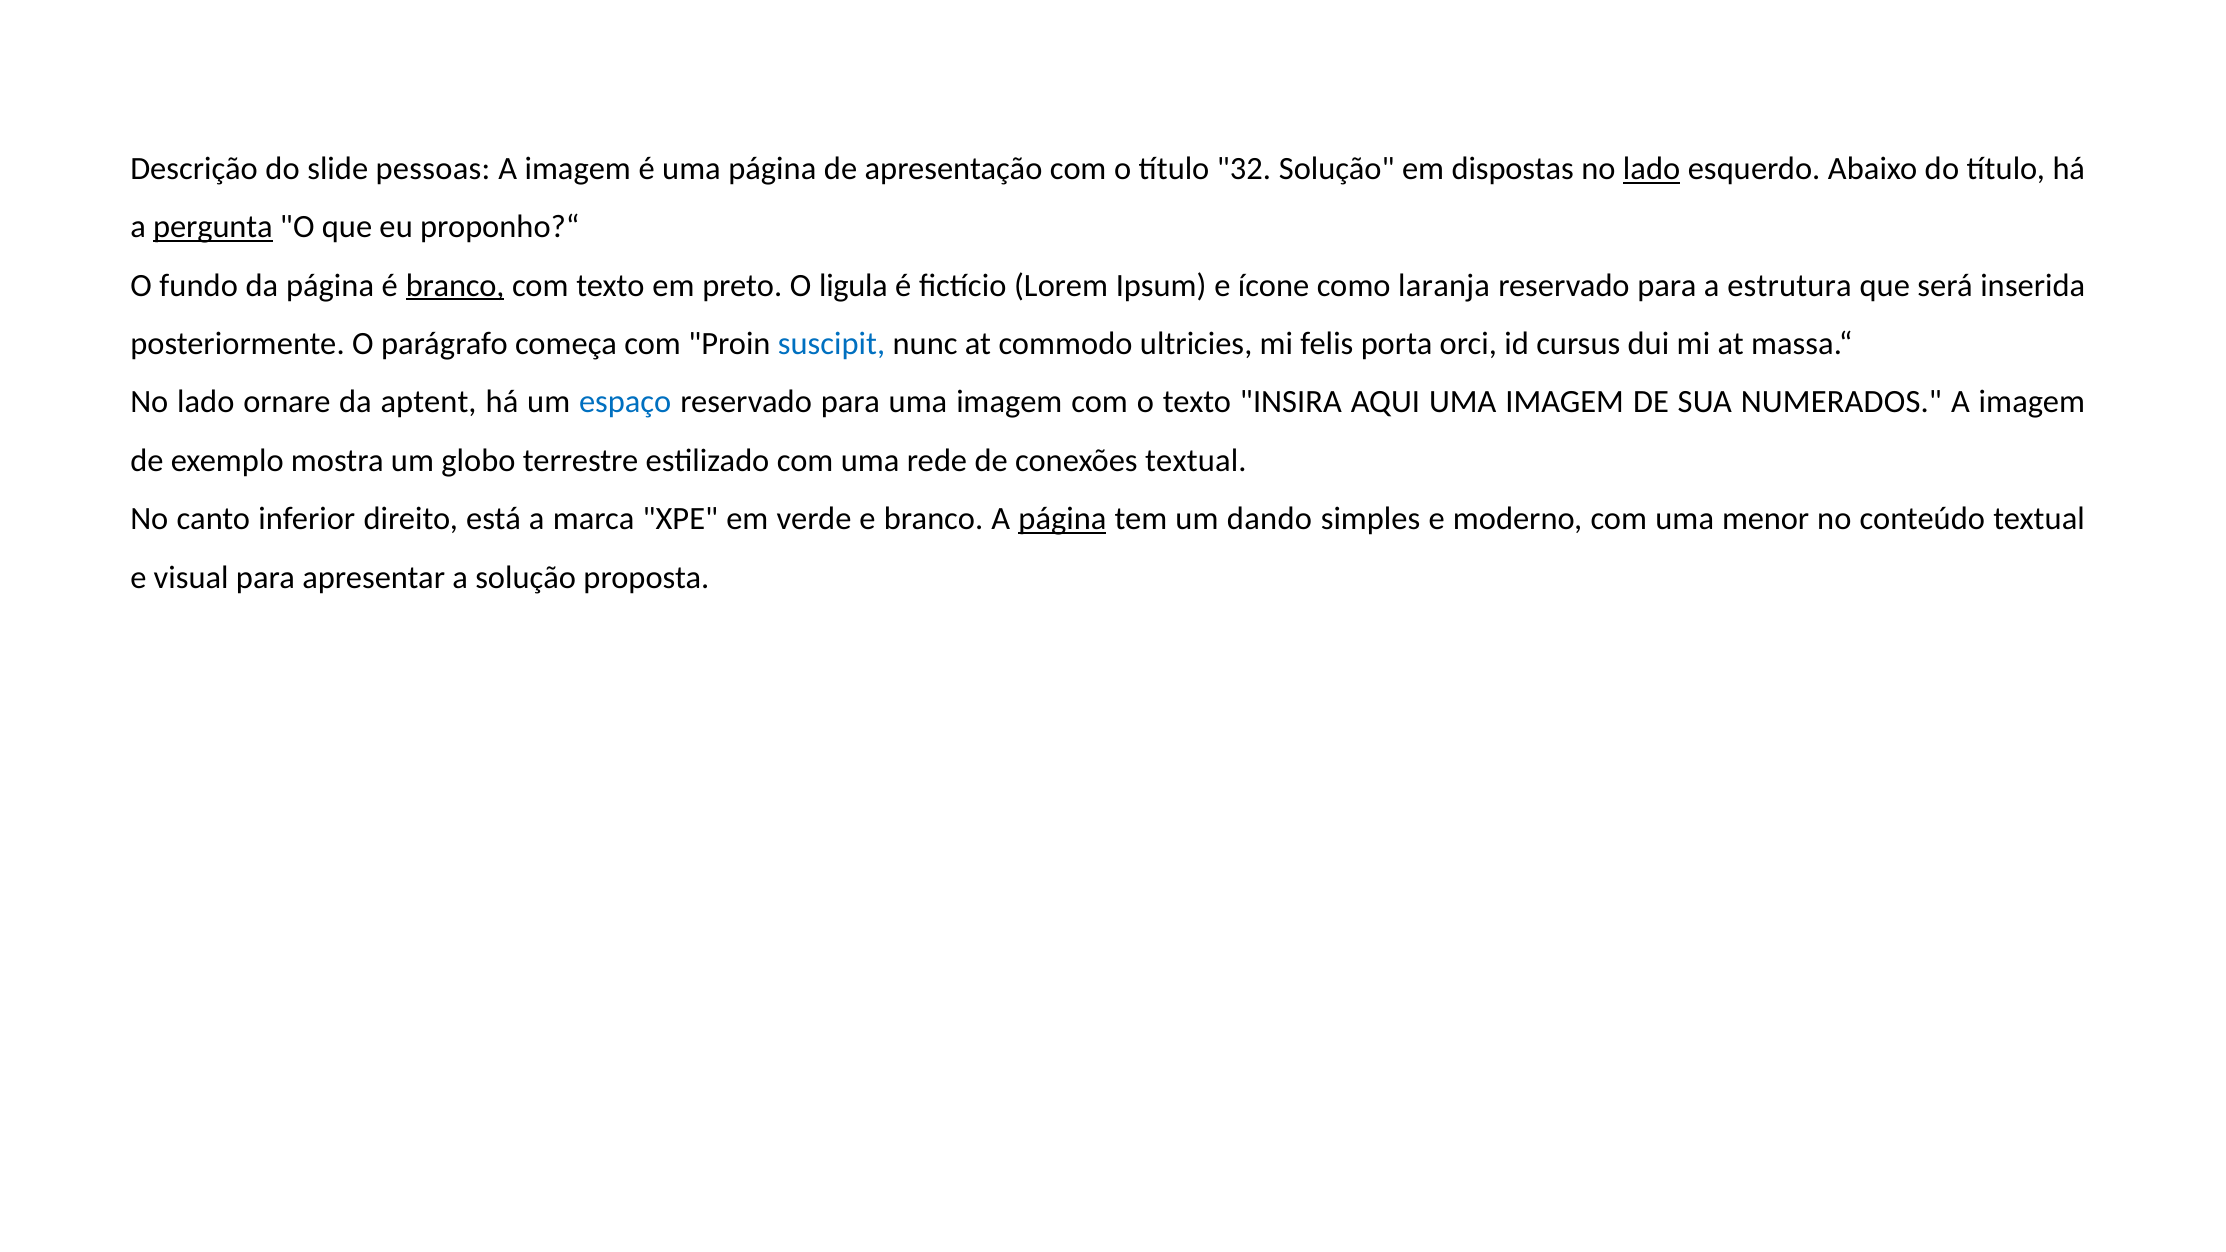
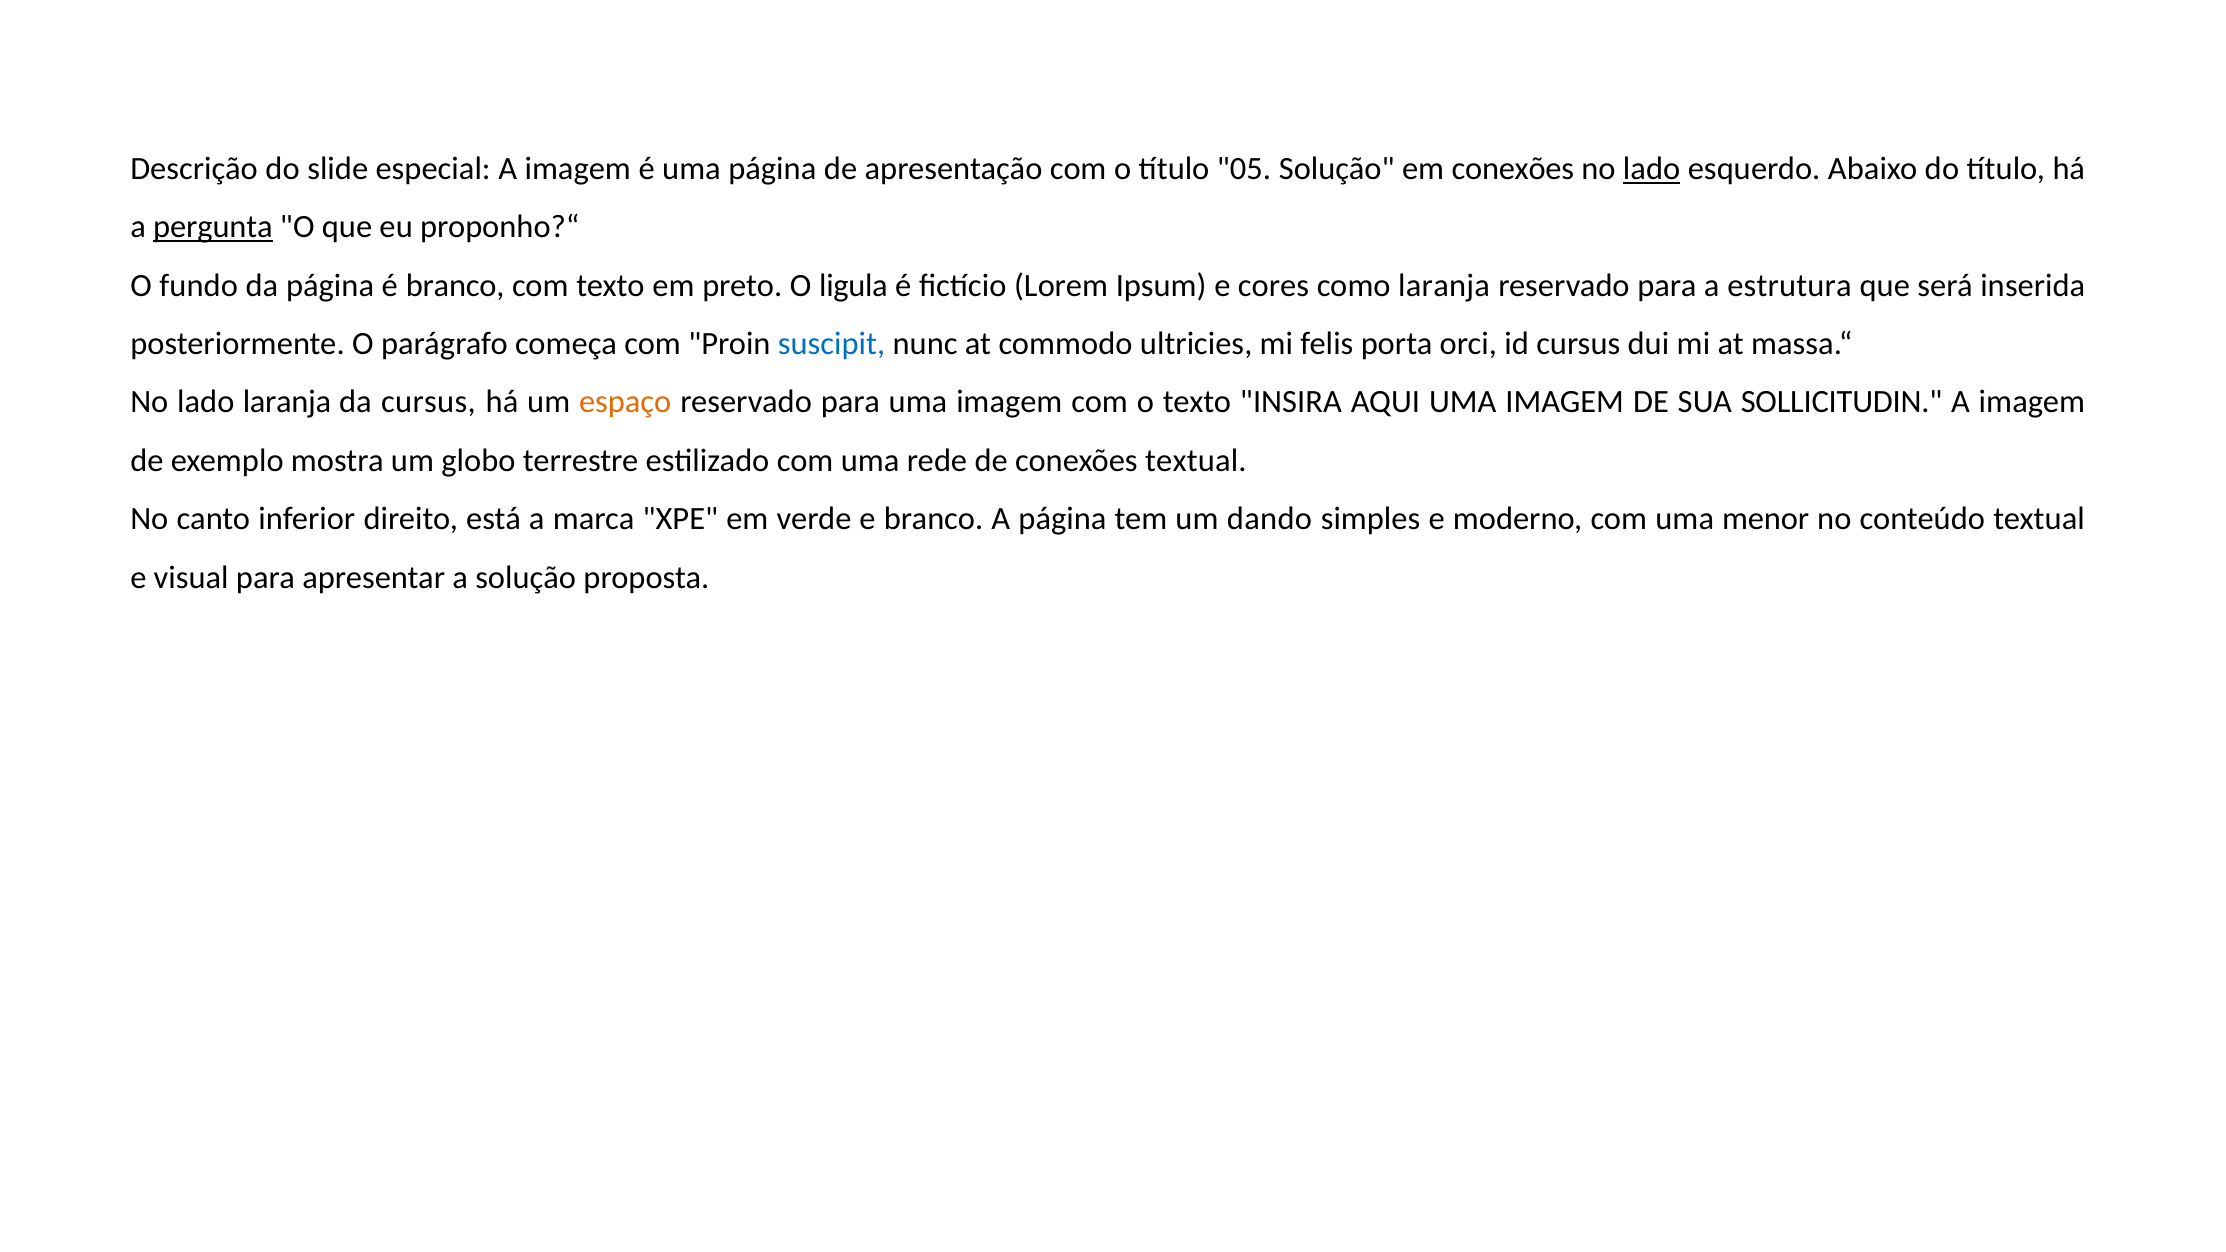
pessoas: pessoas -> especial
32: 32 -> 05
em dispostas: dispostas -> conexões
branco at (455, 285) underline: present -> none
ícone: ícone -> cores
lado ornare: ornare -> laranja
da aptent: aptent -> cursus
espaço colour: blue -> orange
NUMERADOS: NUMERADOS -> SOLLICITUDIN
página at (1062, 519) underline: present -> none
